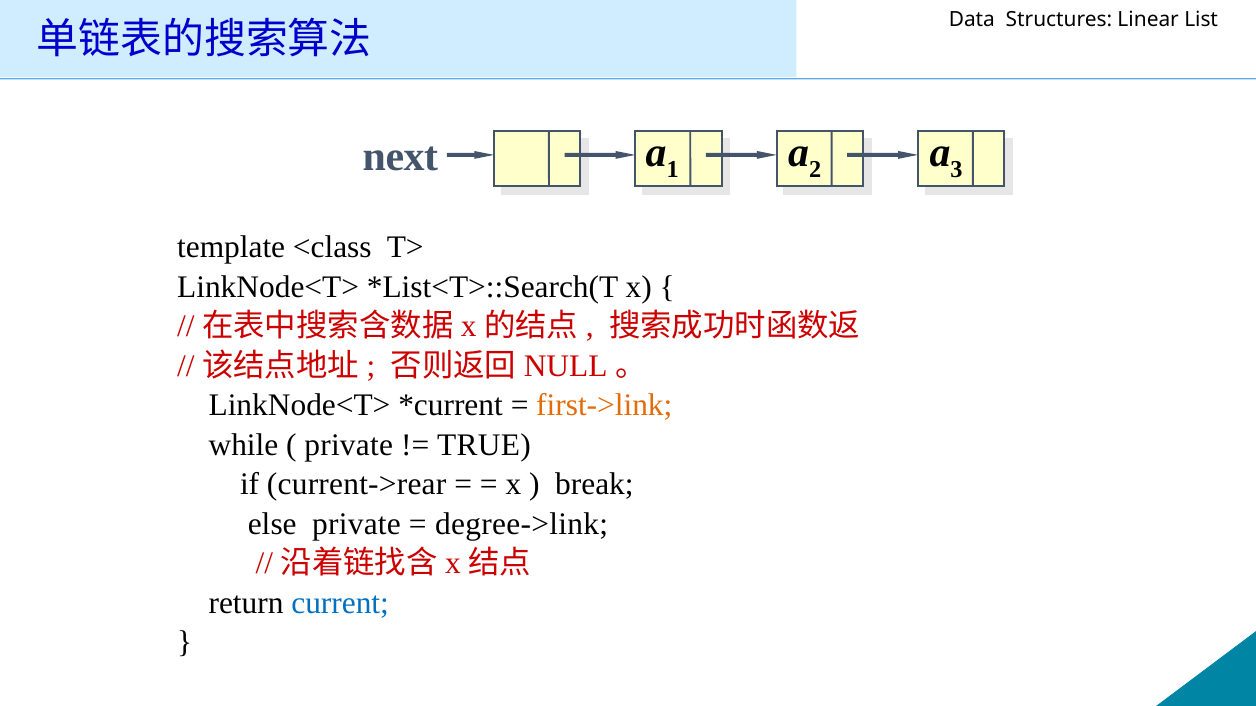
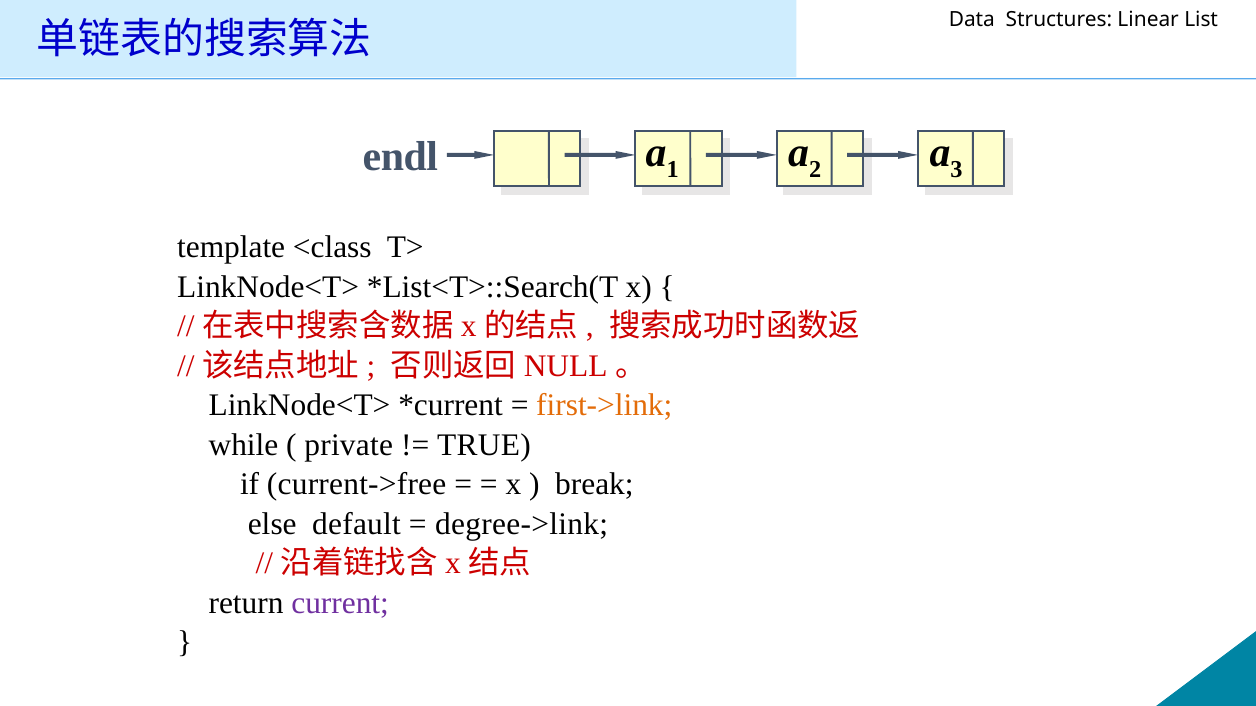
next: next -> endl
current->rear: current->rear -> current->free
else private: private -> default
current colour: blue -> purple
